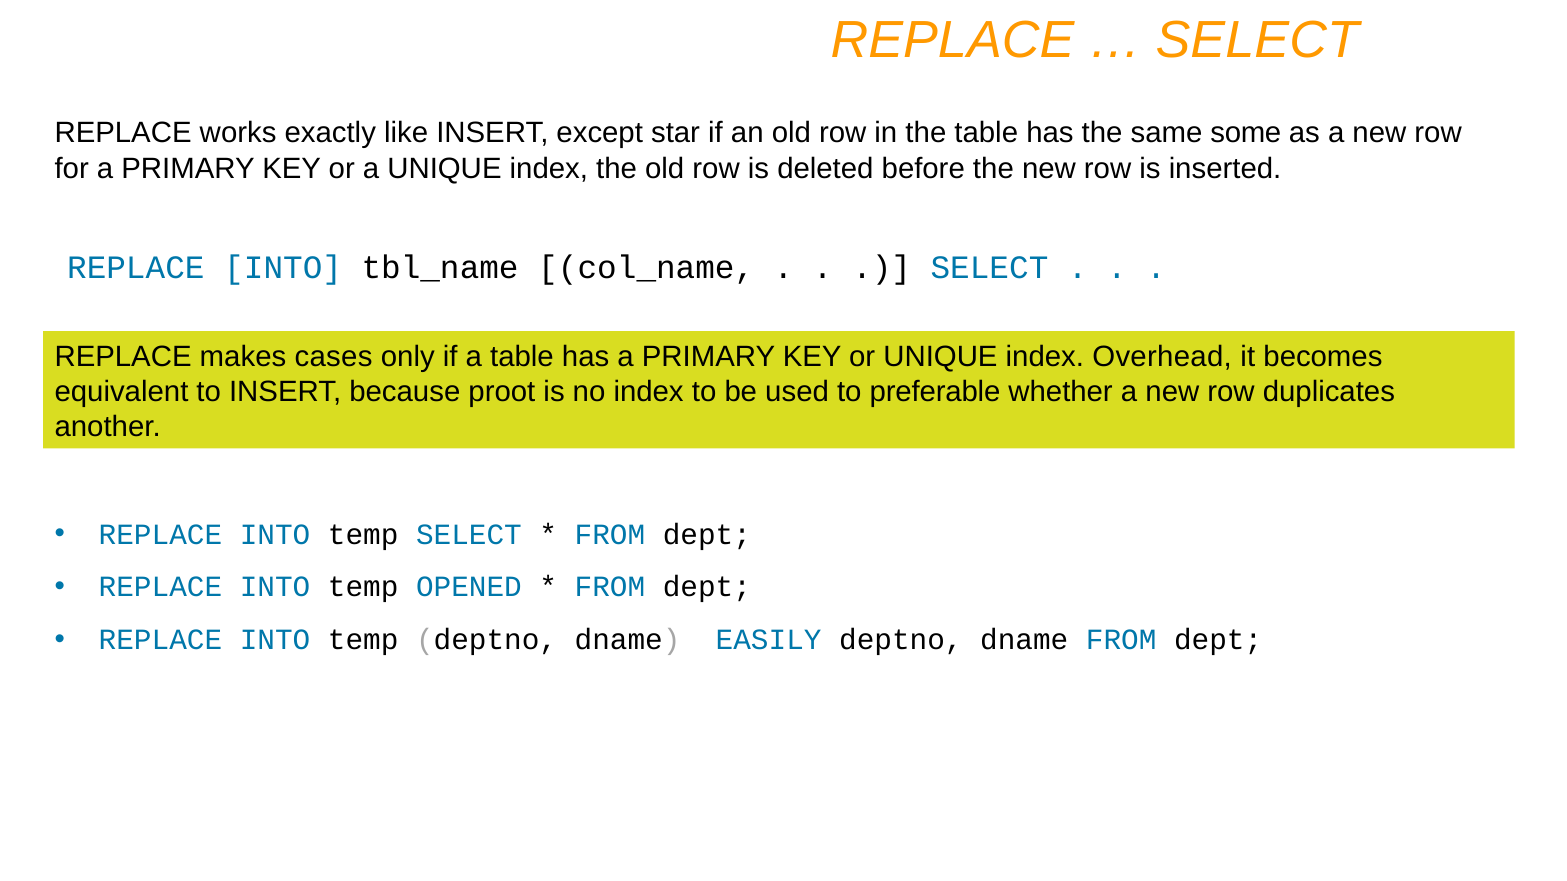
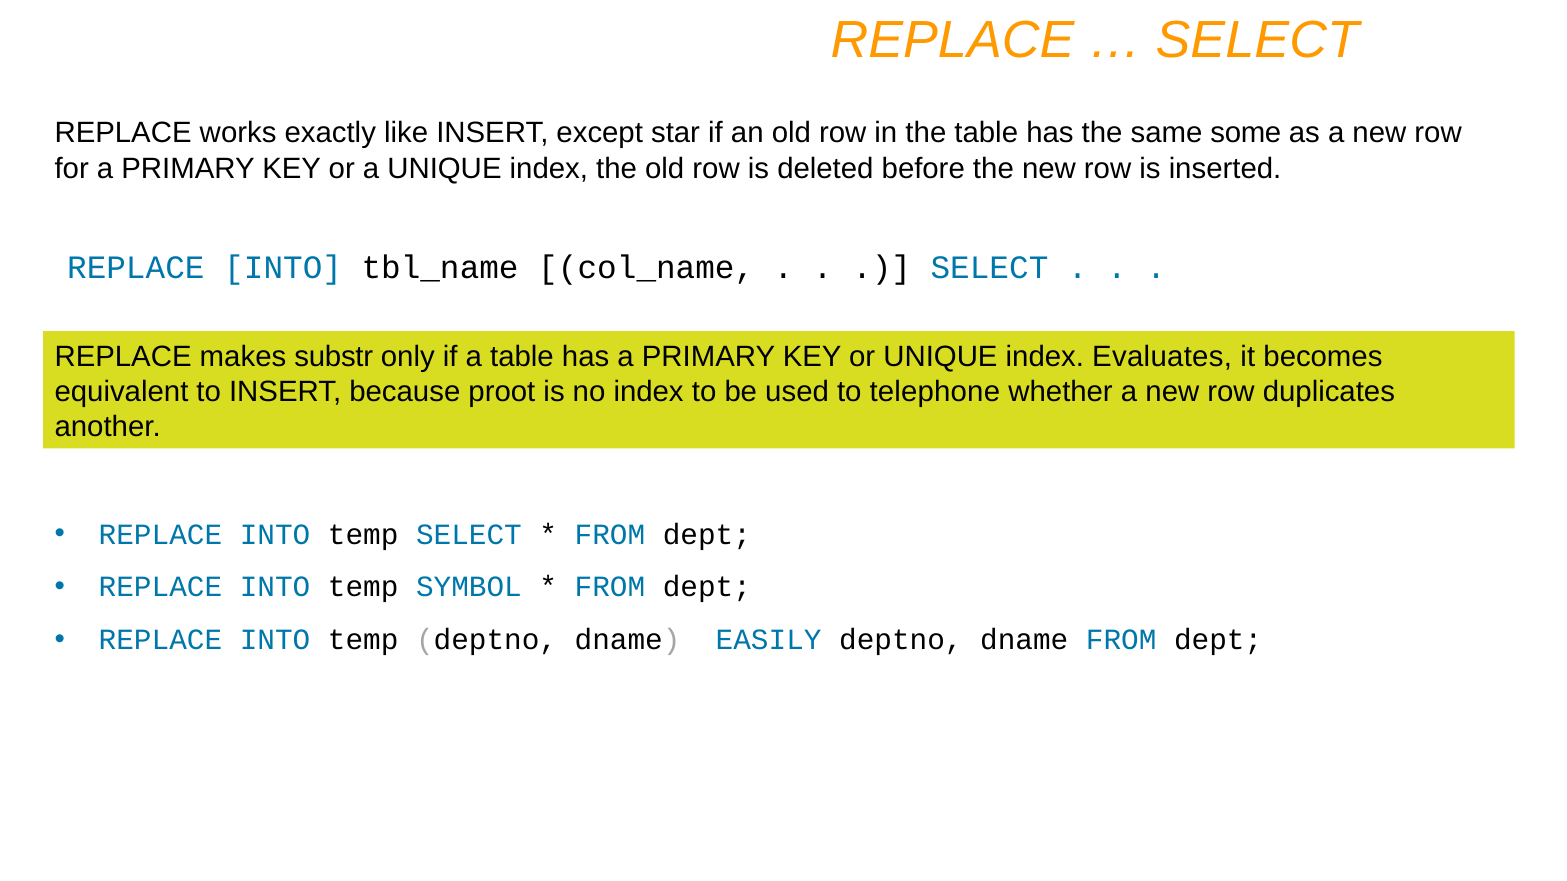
cases: cases -> substr
Overhead: Overhead -> Evaluates
preferable: preferable -> telephone
OPENED: OPENED -> SYMBOL
